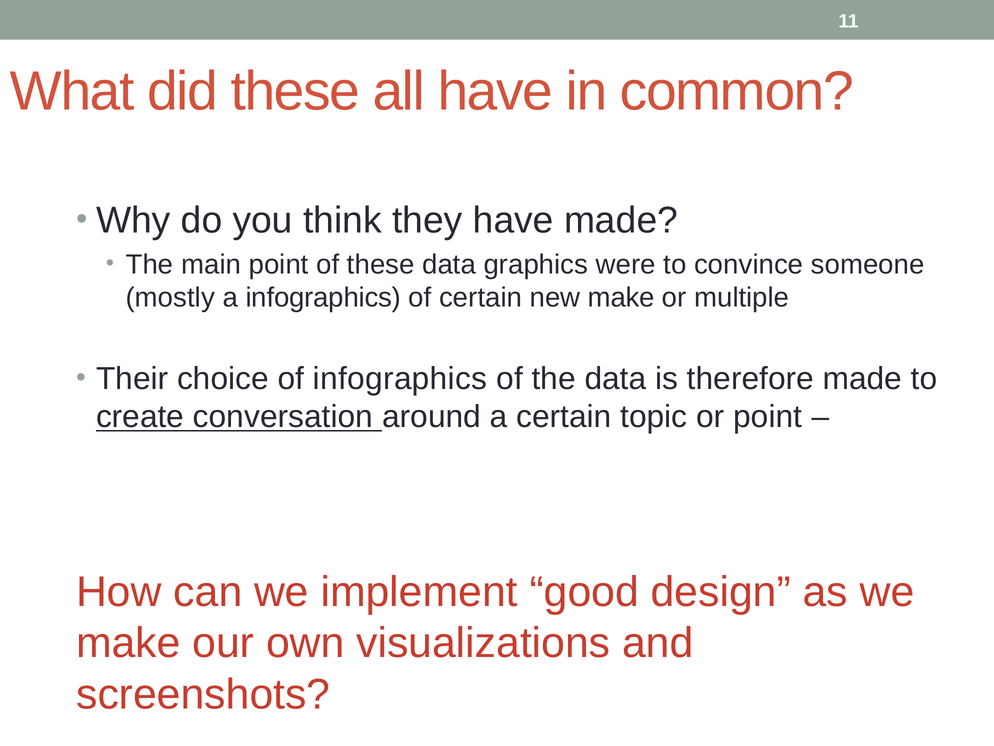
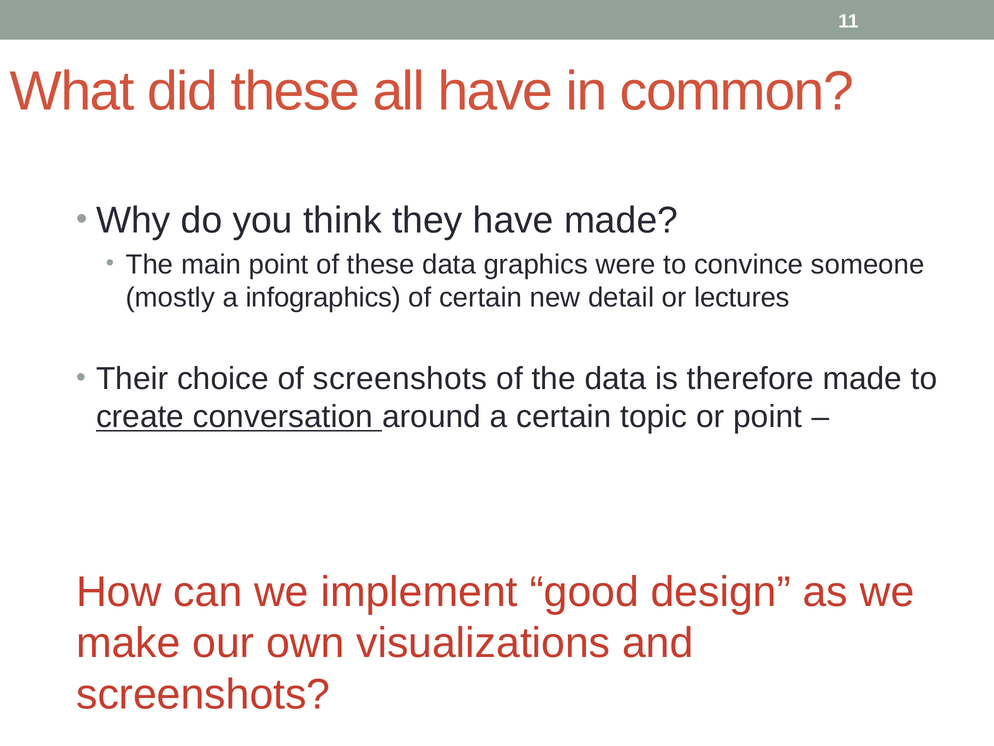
new make: make -> detail
multiple: multiple -> lectures
of infographics: infographics -> screenshots
